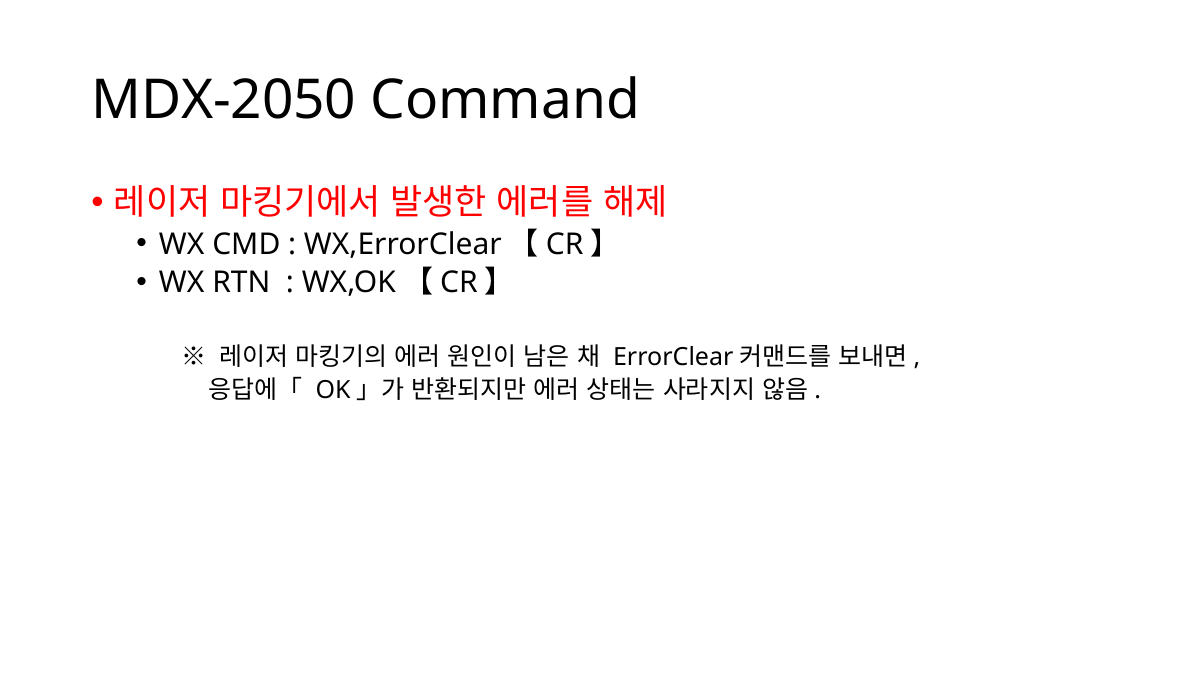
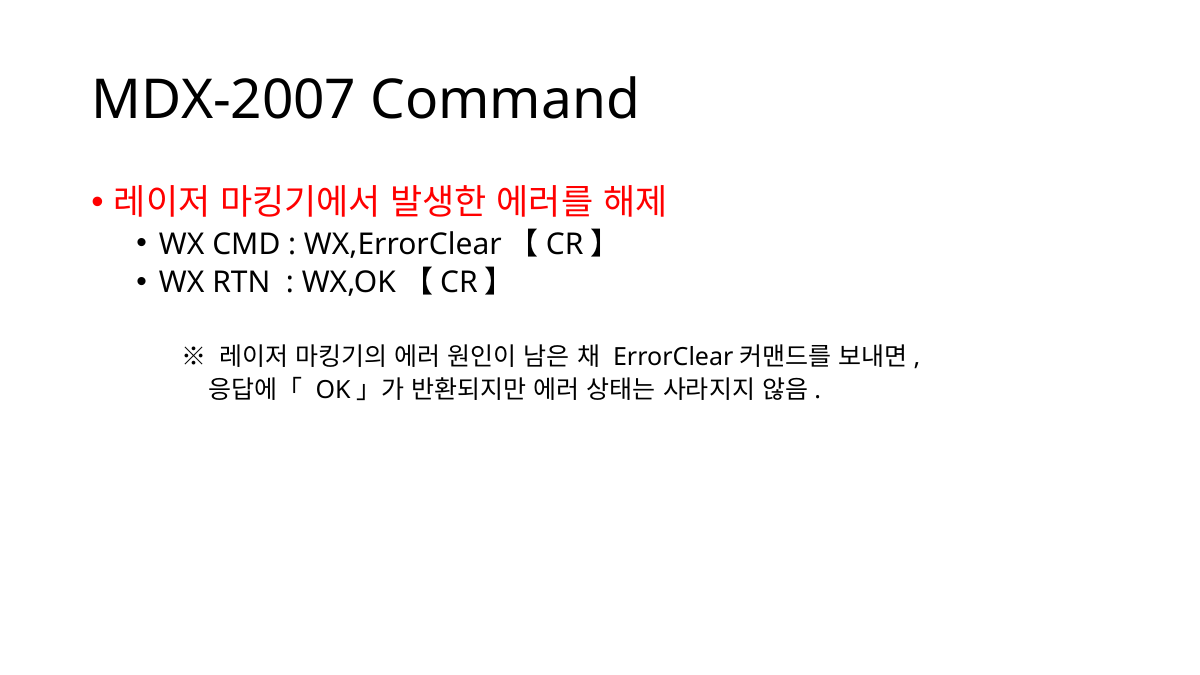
MDX-2050: MDX-2050 -> MDX-2007
